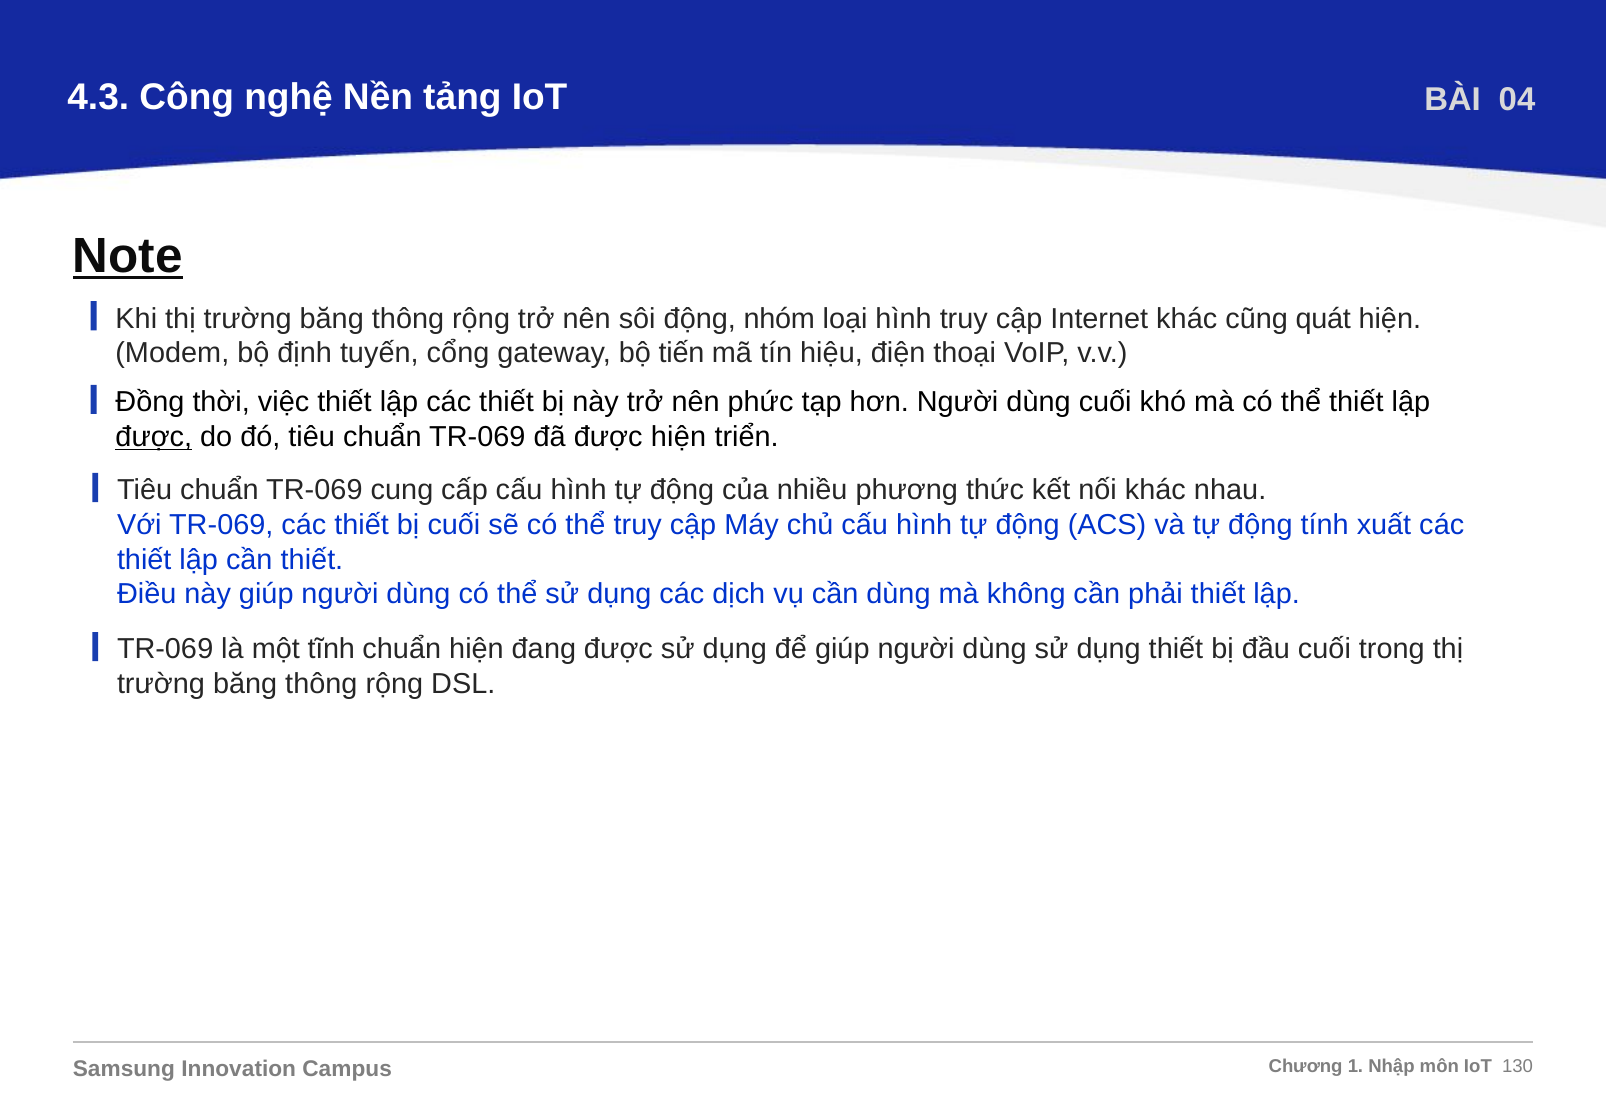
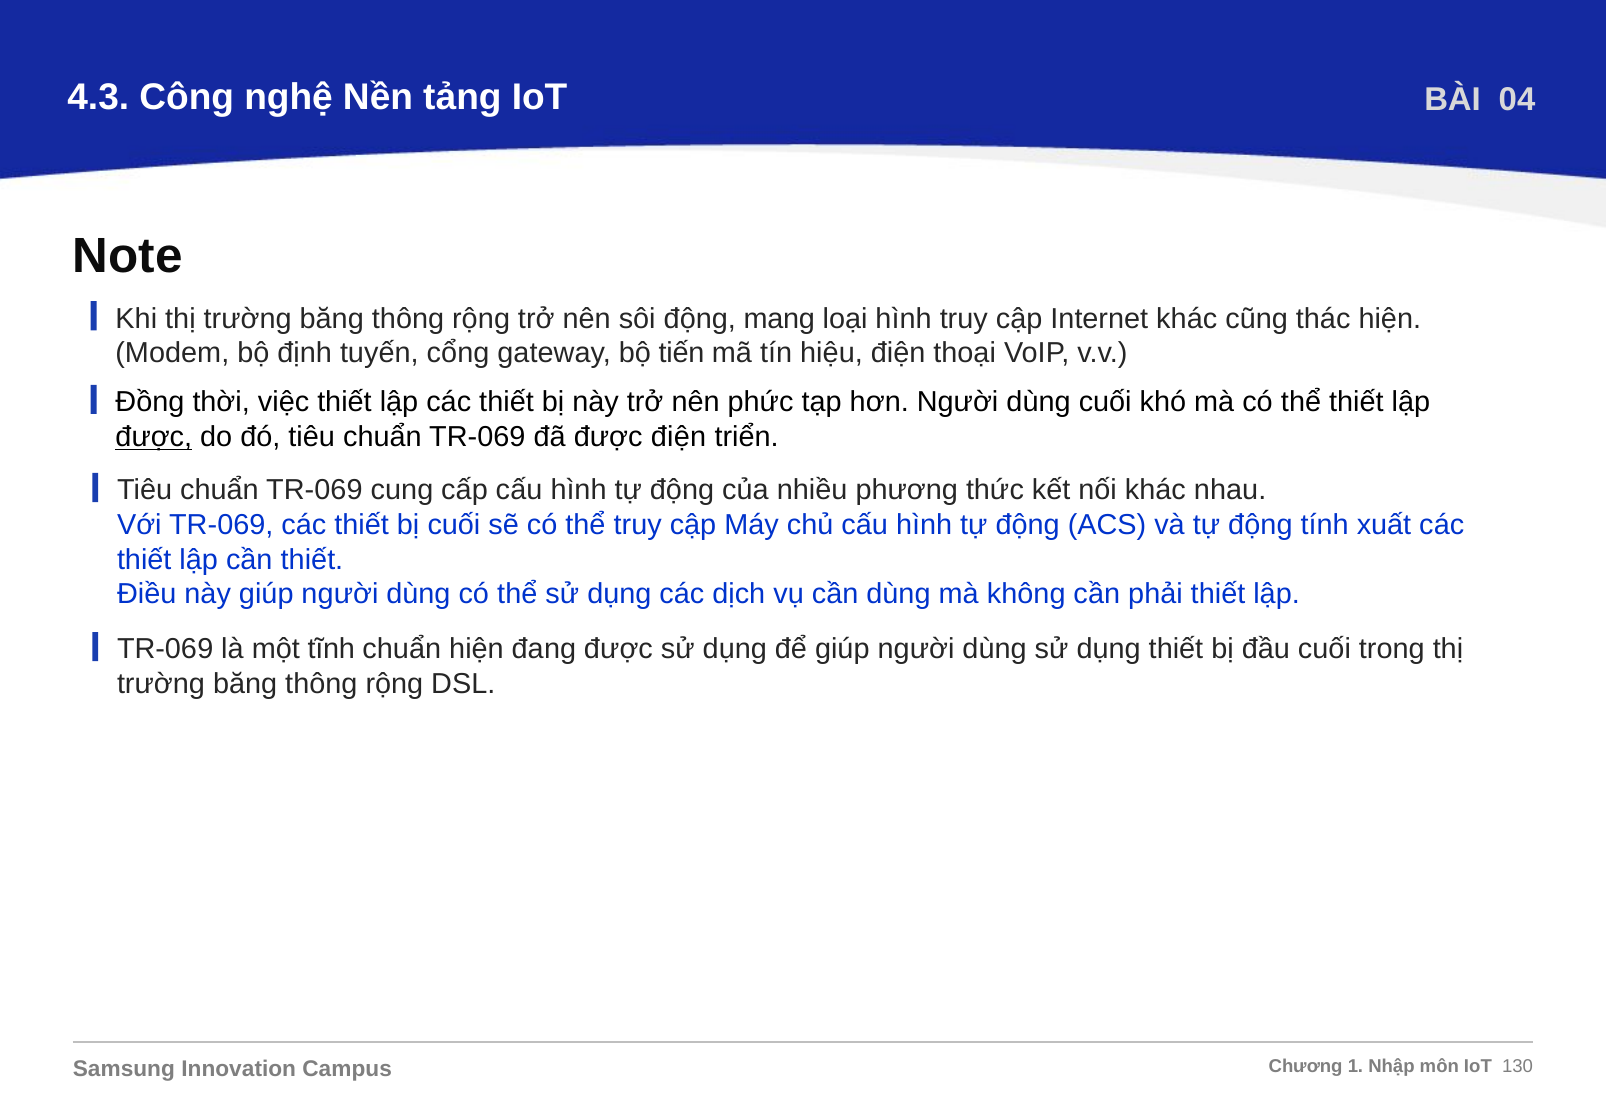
Note underline: present -> none
nhóm: nhóm -> mang
quát: quát -> thác
được hiện: hiện -> điện
